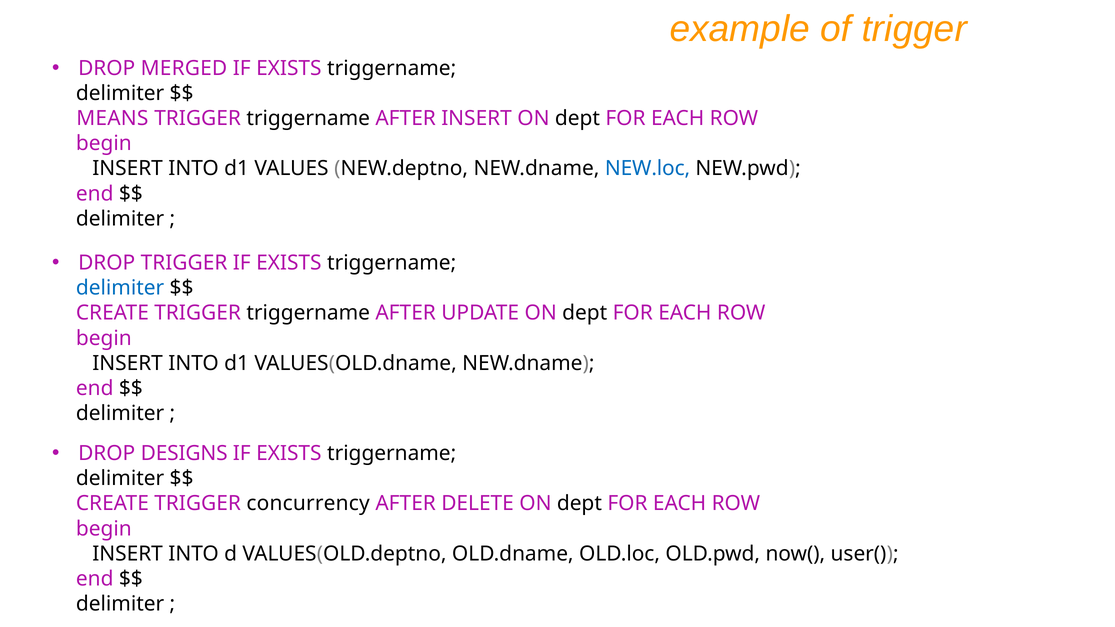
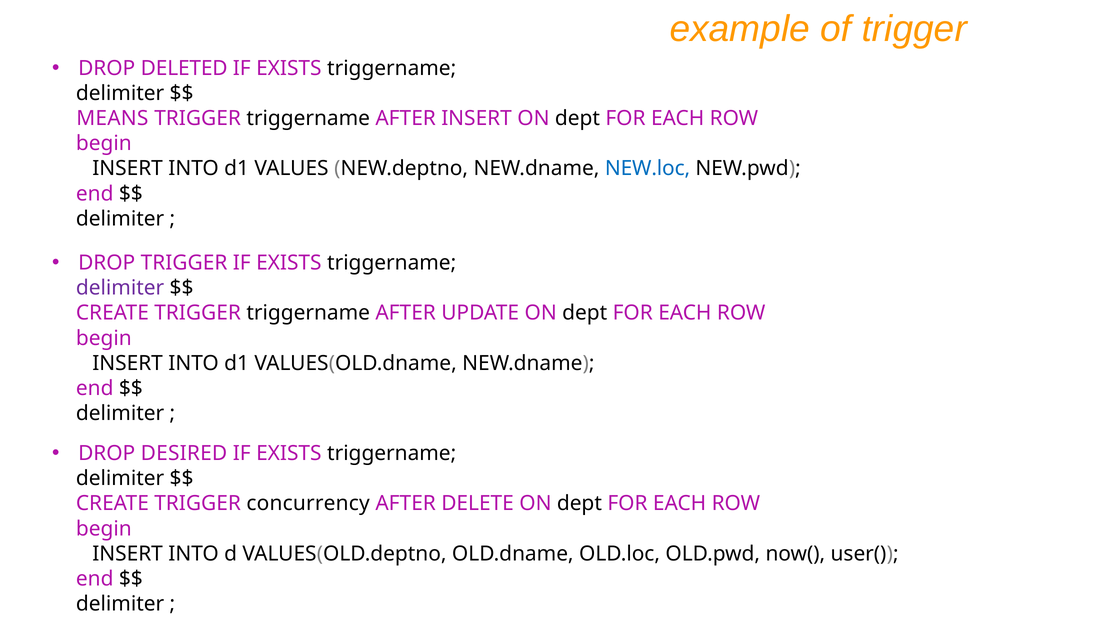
MERGED: MERGED -> DELETED
delimiter at (120, 288) colour: blue -> purple
DESIGNS: DESIGNS -> DESIRED
